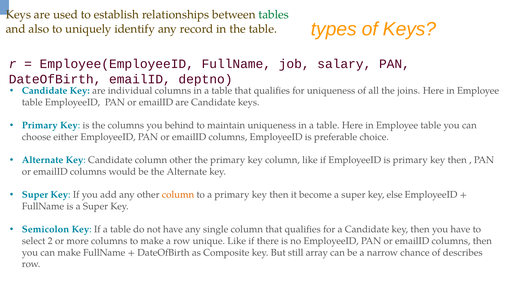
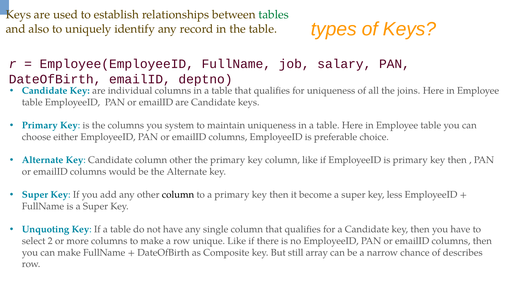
behind: behind -> system
column at (178, 195) colour: orange -> black
else: else -> less
Semicolon: Semicolon -> Unquoting
